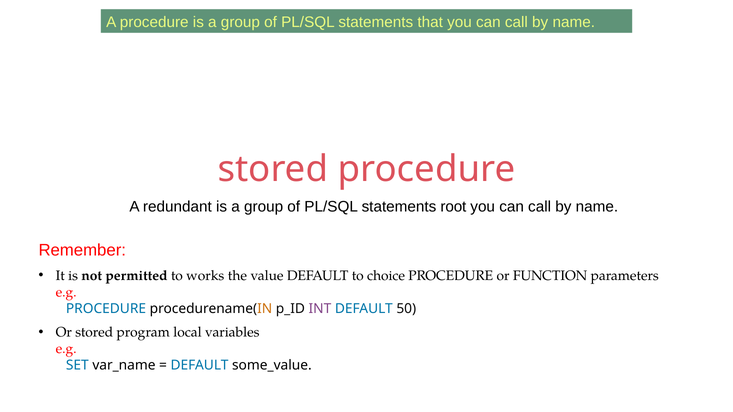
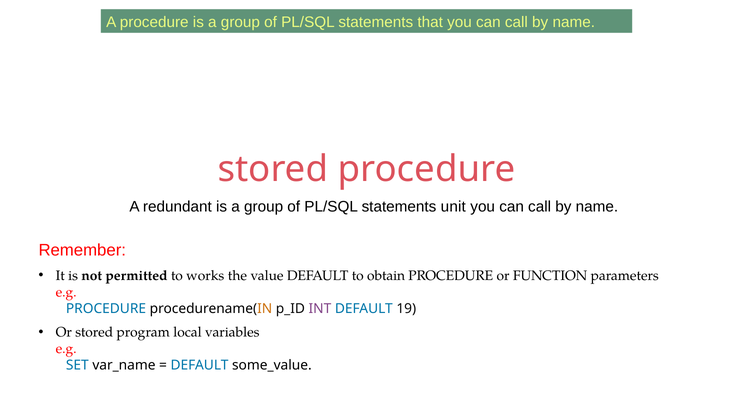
root: root -> unit
choice: choice -> obtain
50: 50 -> 19
